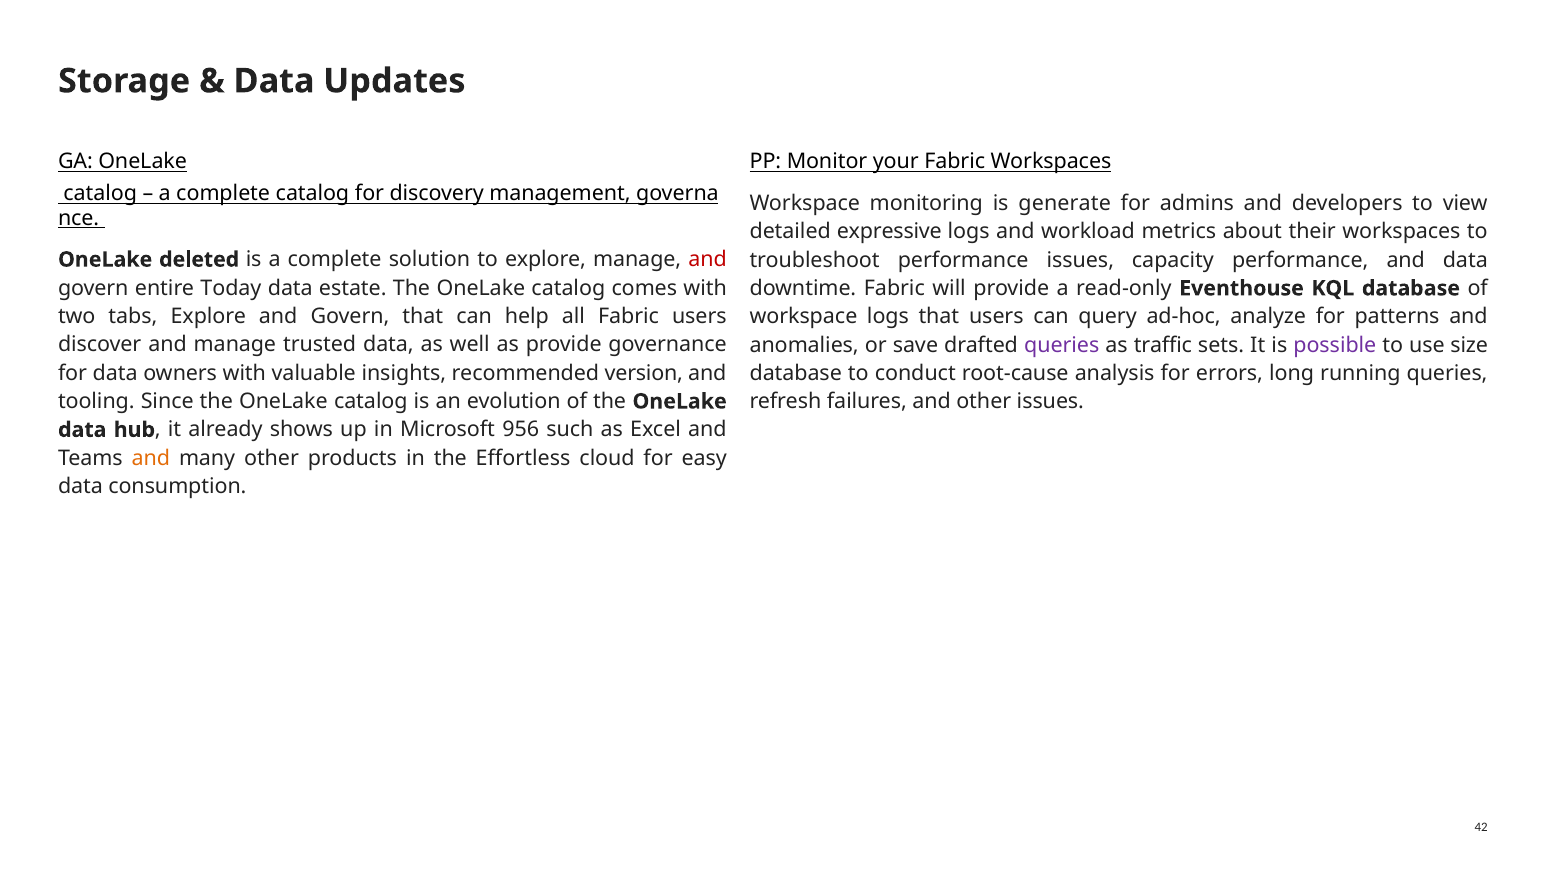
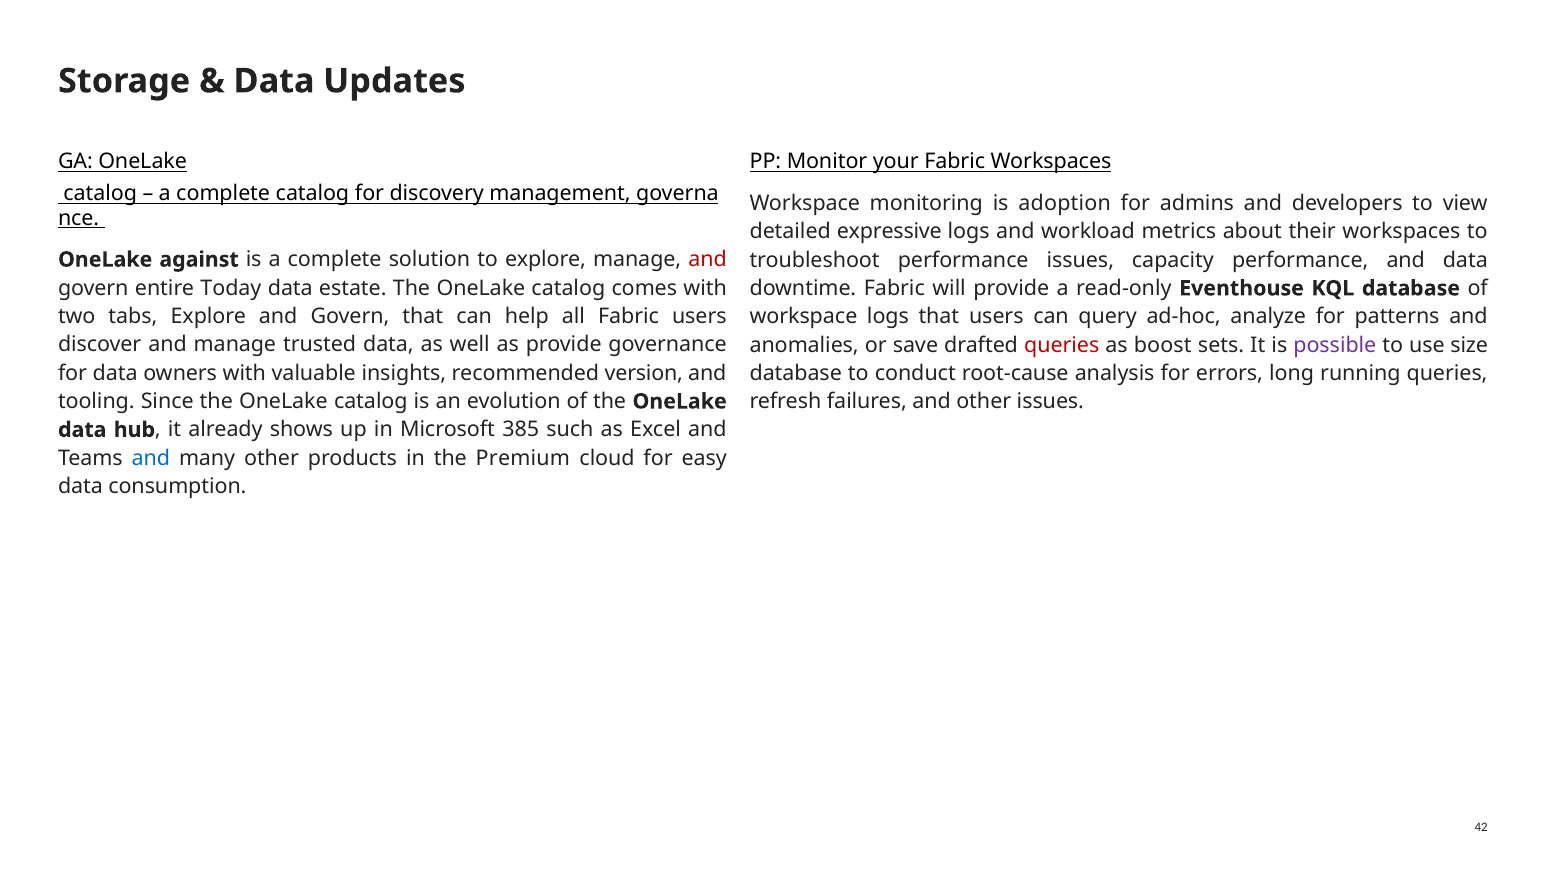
generate: generate -> adoption
deleted: deleted -> against
queries at (1062, 345) colour: purple -> red
traffic: traffic -> boost
956: 956 -> 385
and at (151, 458) colour: orange -> blue
Effortless: Effortless -> Premium
